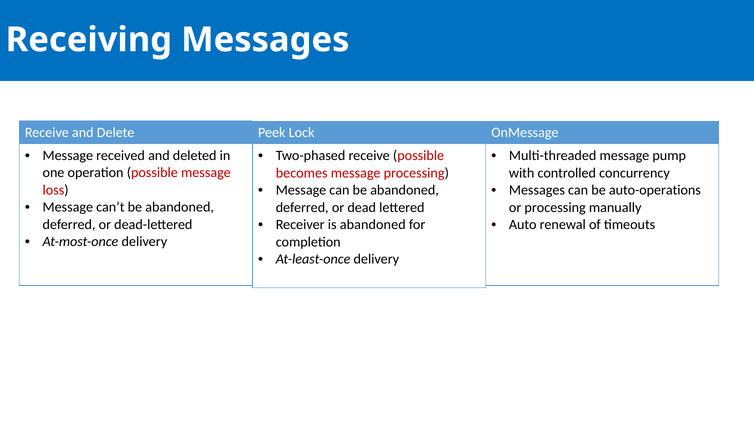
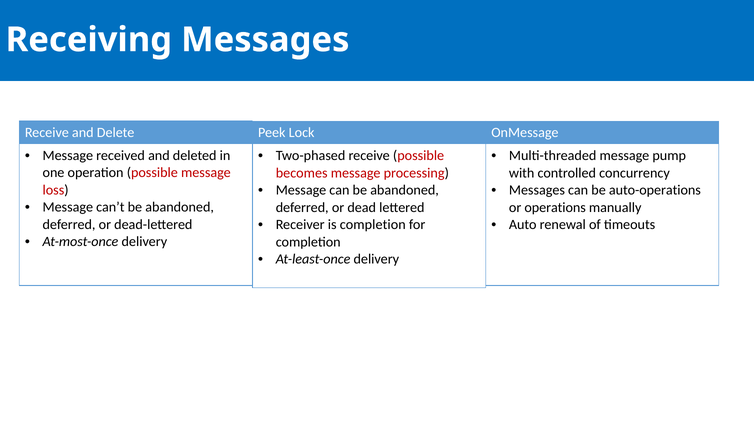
or processing: processing -> operations
is abandoned: abandoned -> completion
